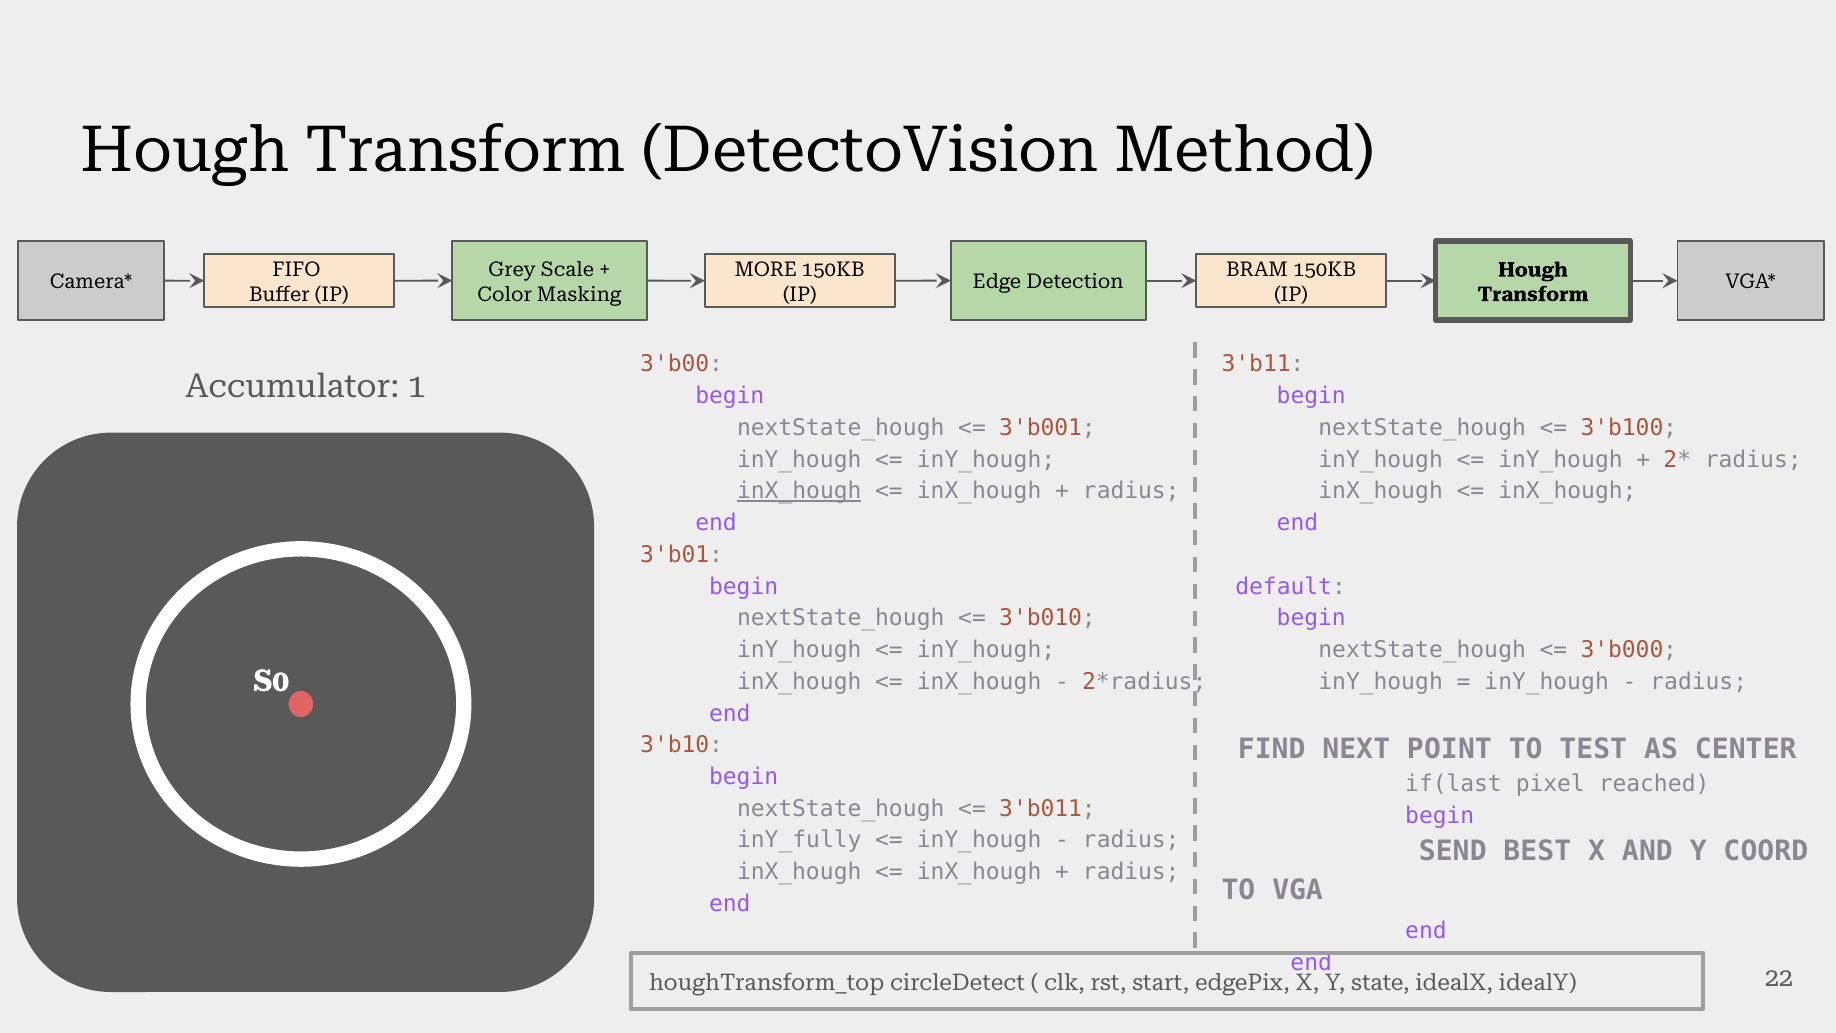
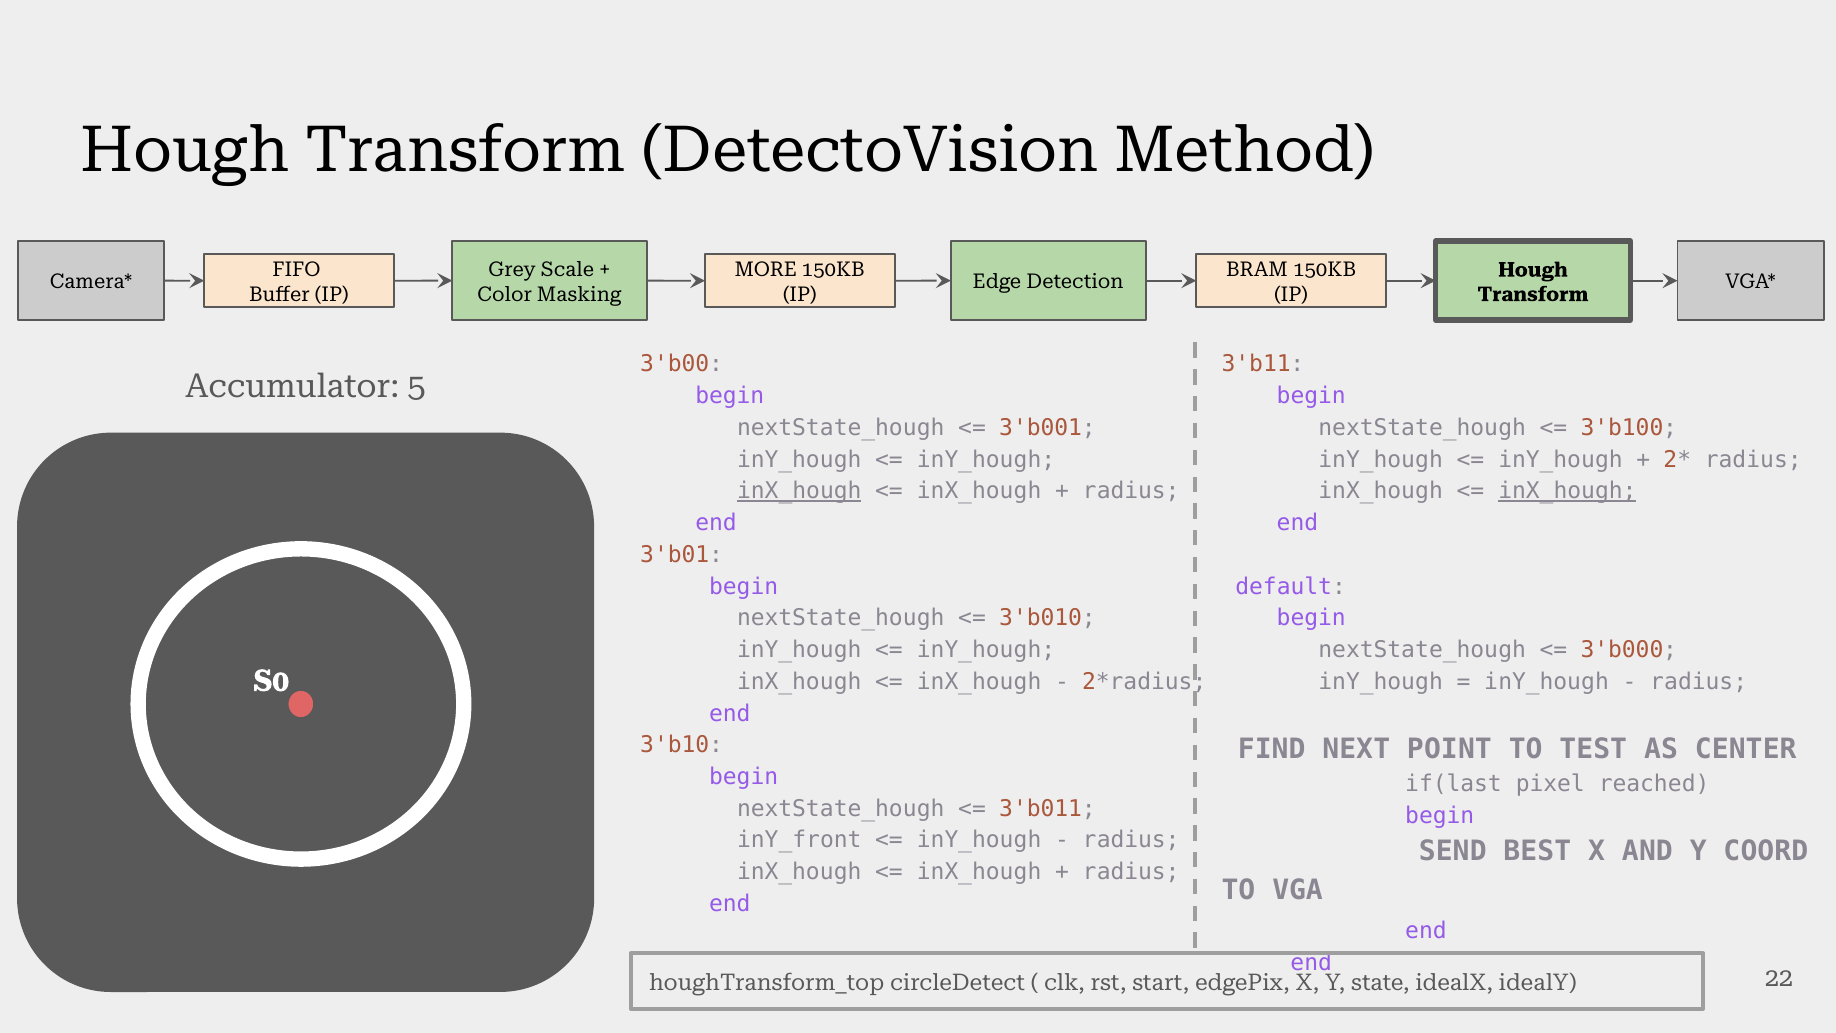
1: 1 -> 5
inX_hough at (1567, 491) underline: none -> present
inY_fully: inY_fully -> inY_front
